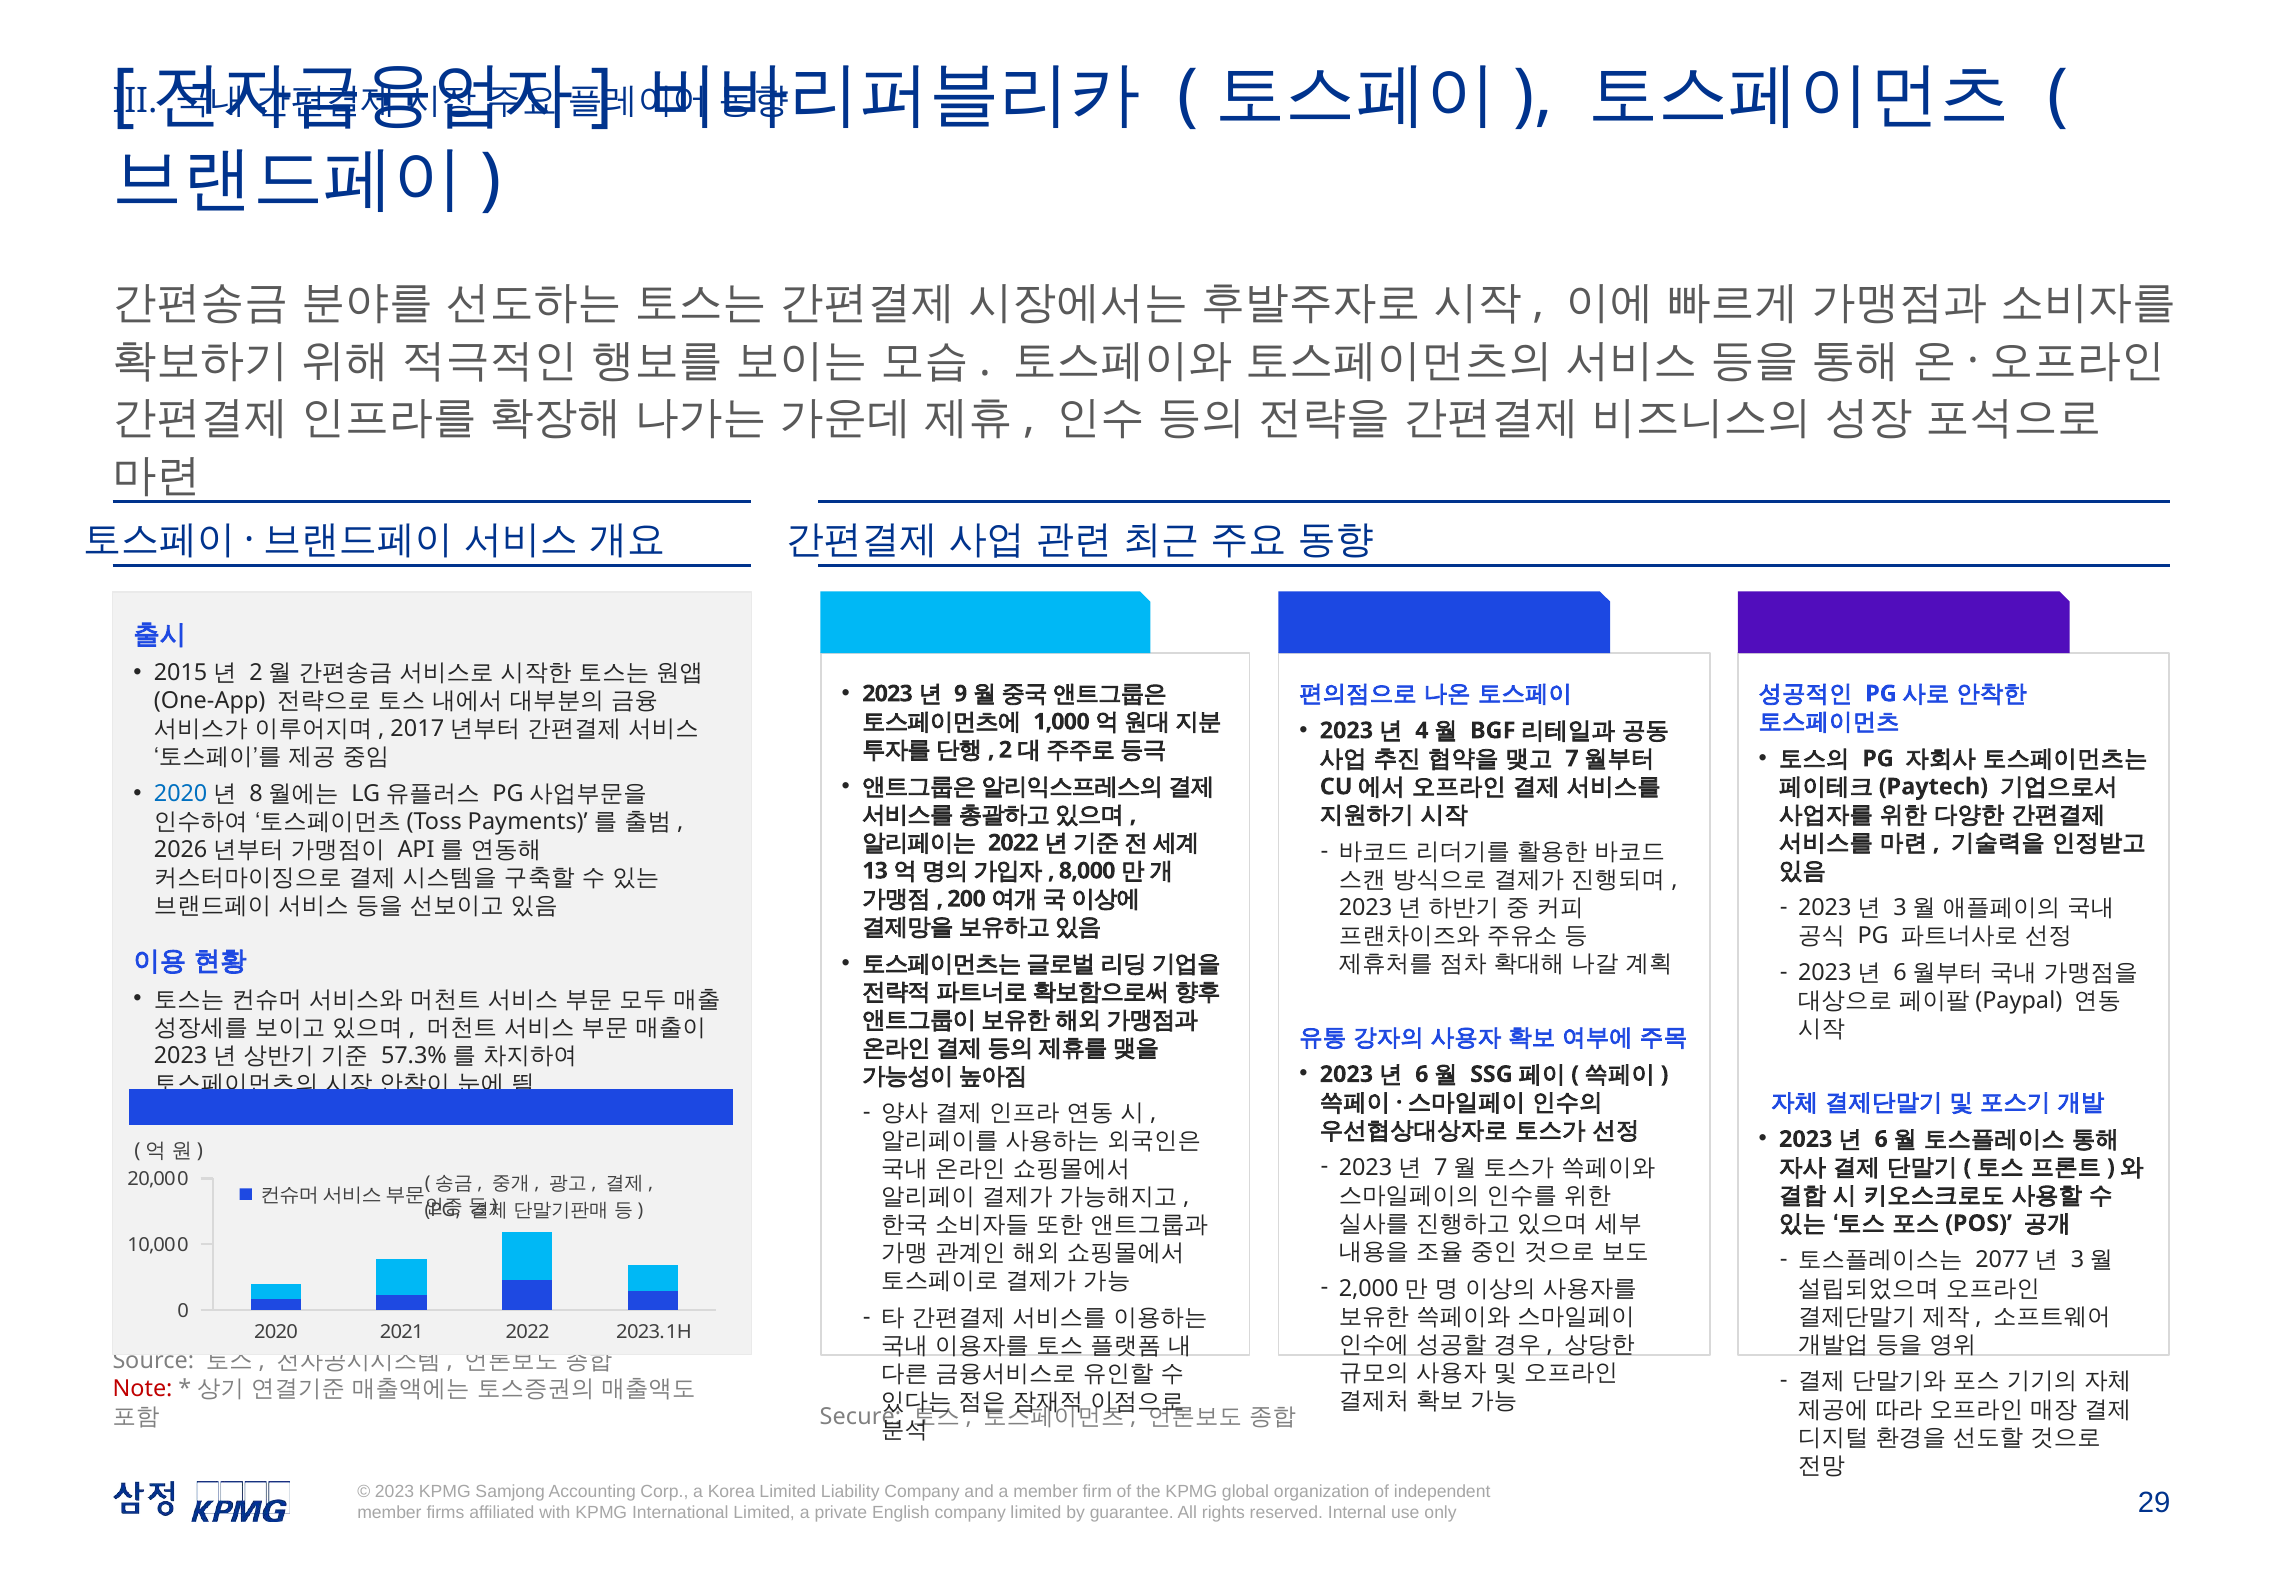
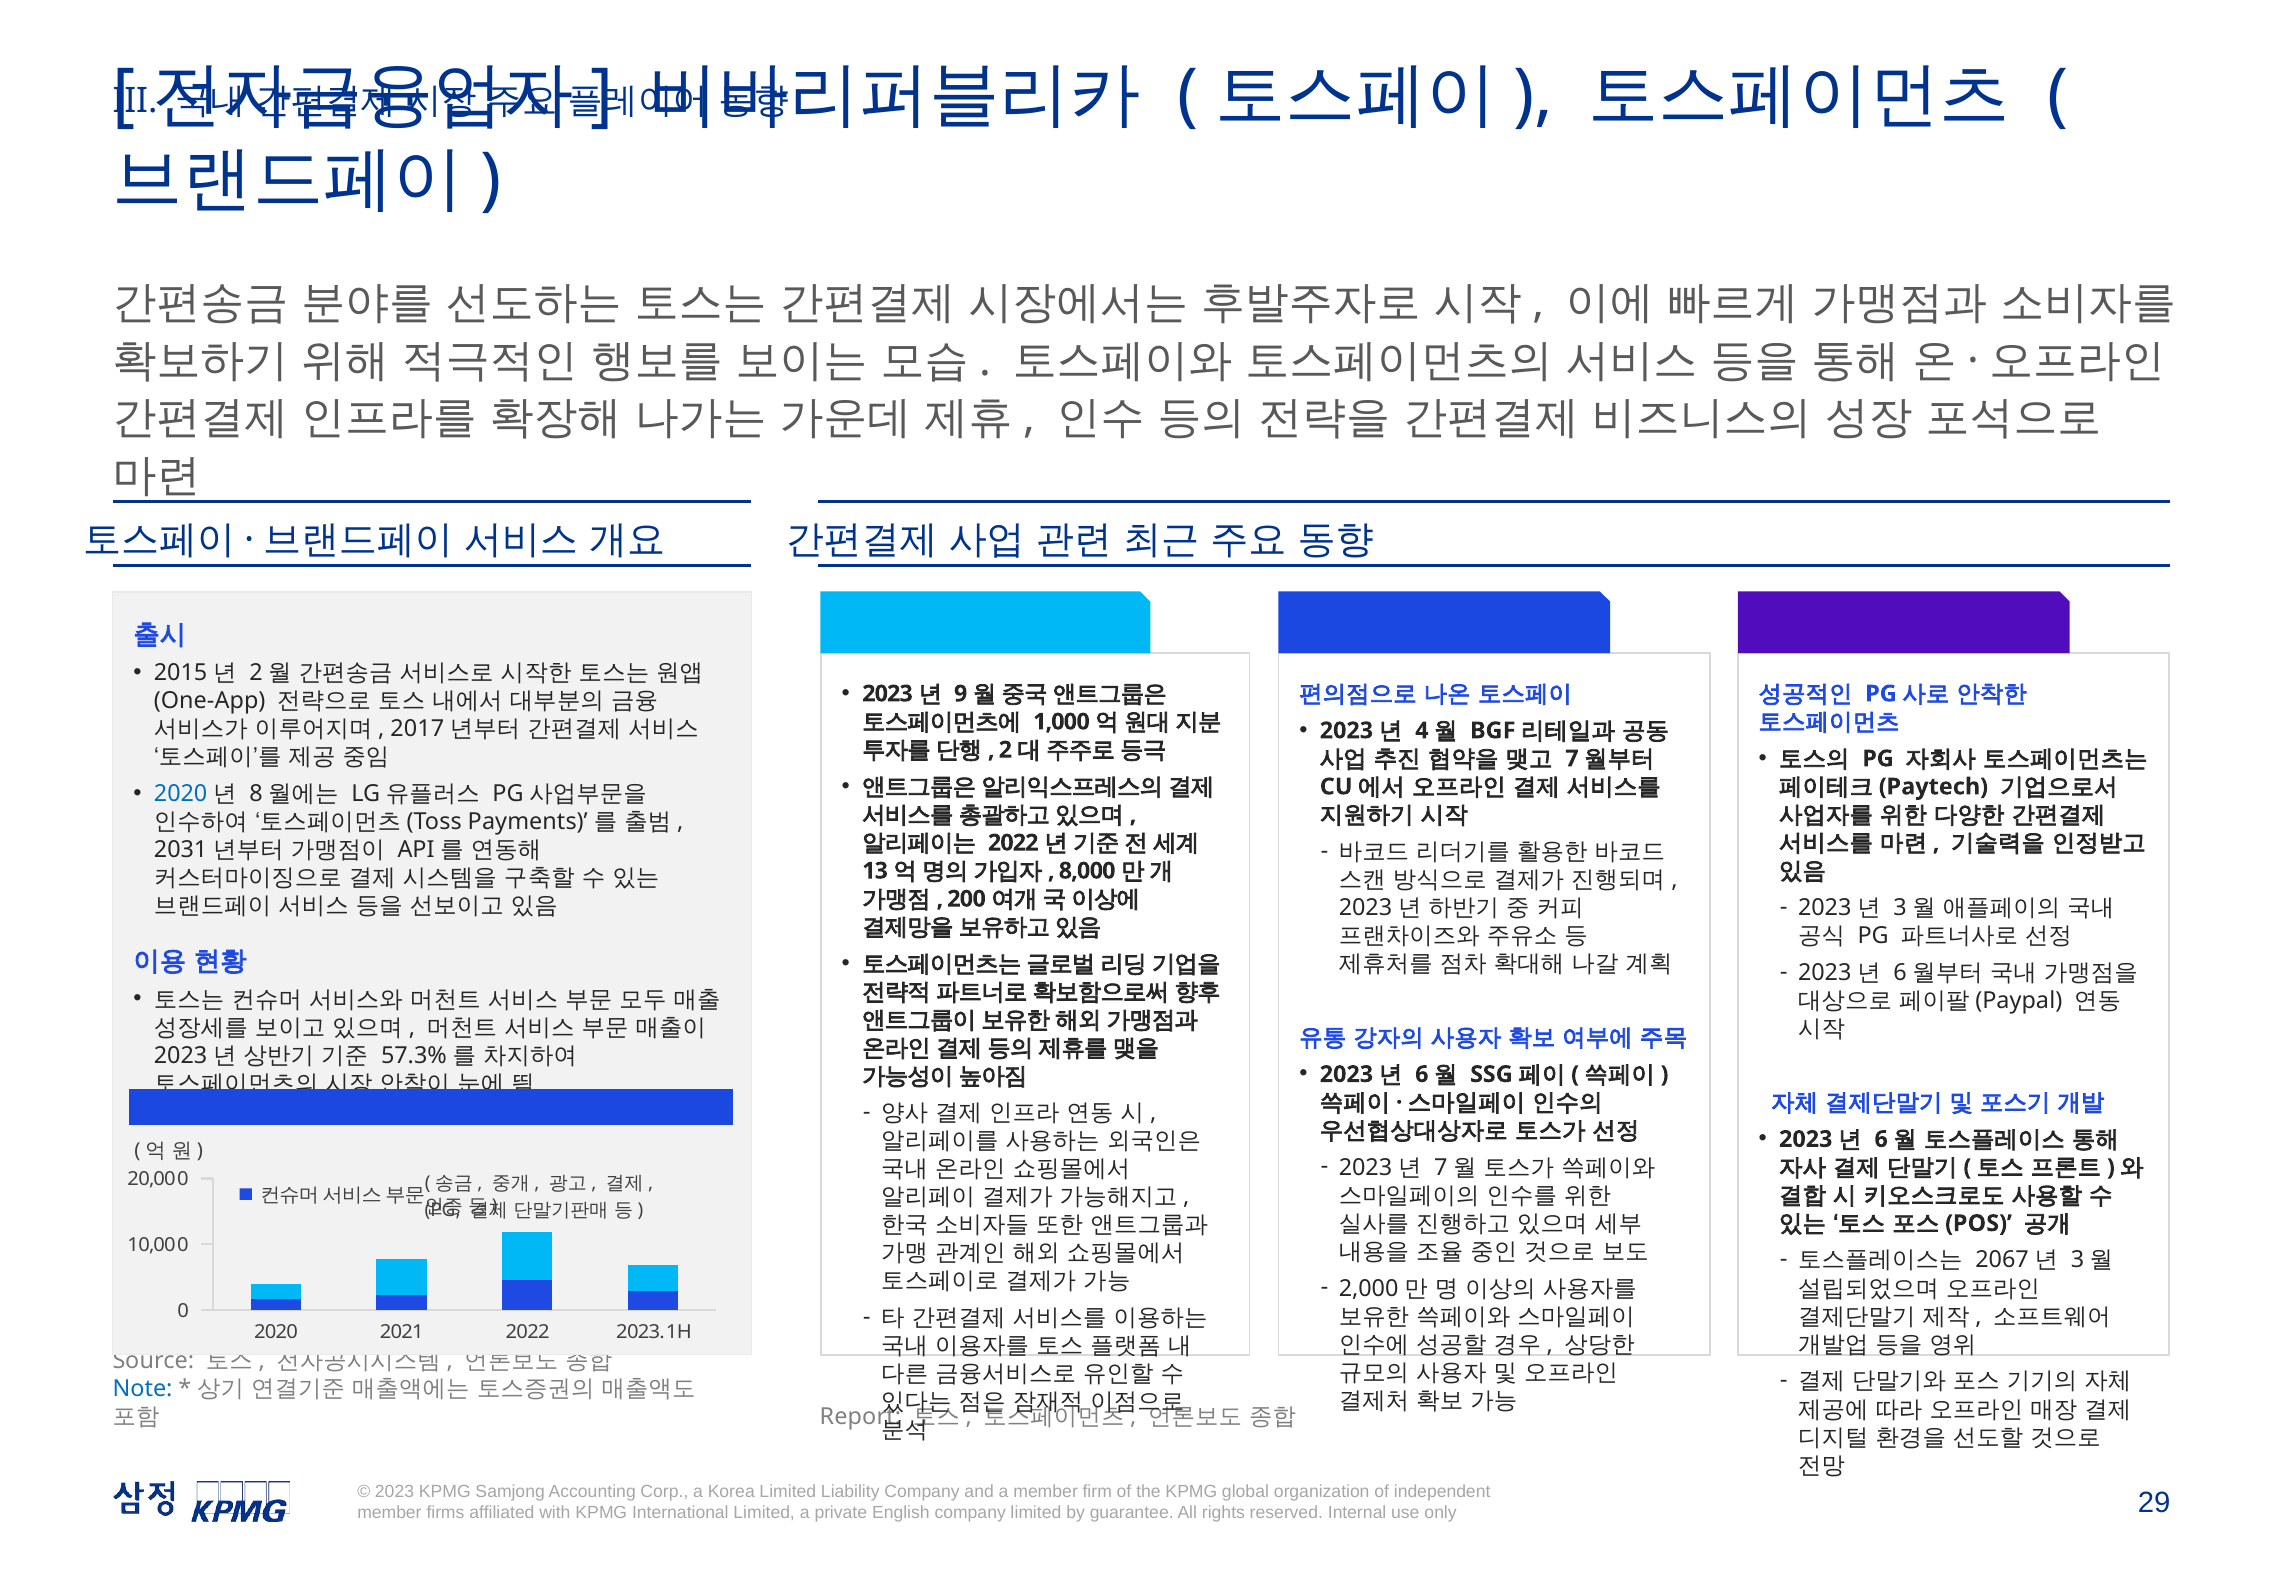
2026: 2026 -> 2031
2077: 2077 -> 2067
Note colour: red -> blue
Secure: Secure -> Report
